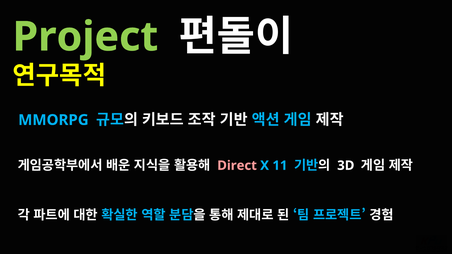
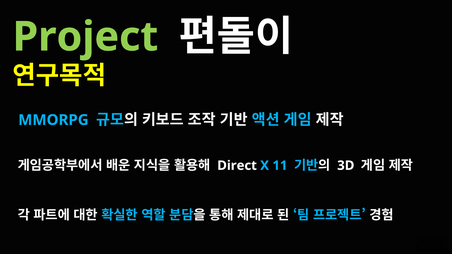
Direct colour: pink -> white
